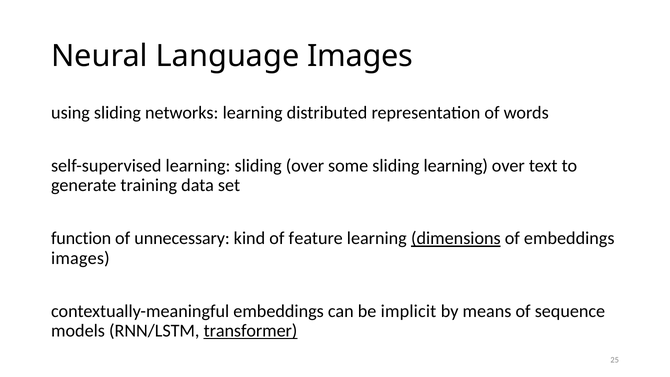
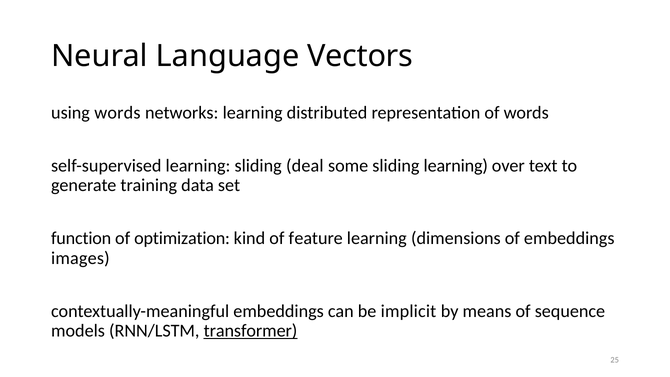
Language Images: Images -> Vectors
using sliding: sliding -> words
sliding over: over -> deal
unnecessary: unnecessary -> optimization
dimensions underline: present -> none
